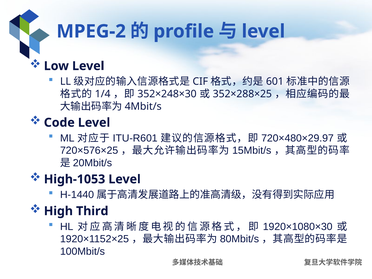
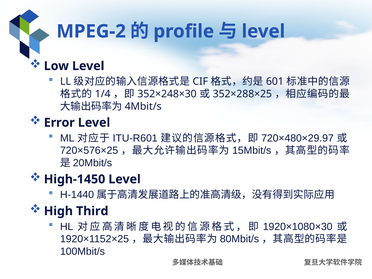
Code: Code -> Error
High-1053: High-1053 -> High-1450
